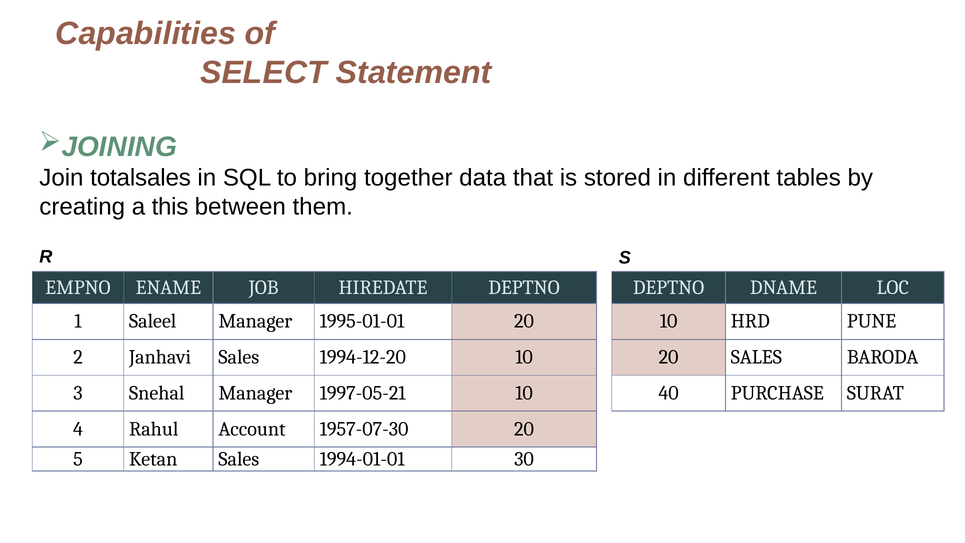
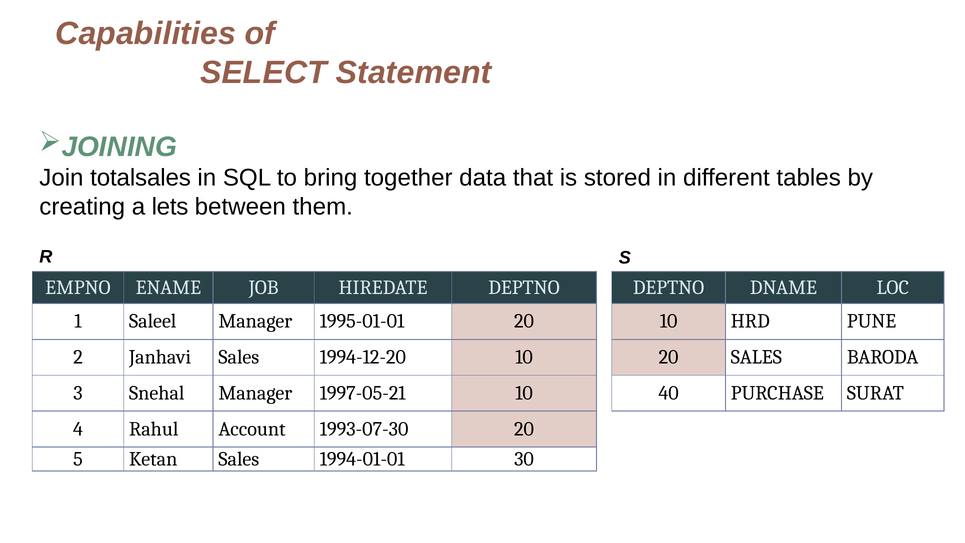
this: this -> lets
1957-07-30: 1957-07-30 -> 1993-07-30
